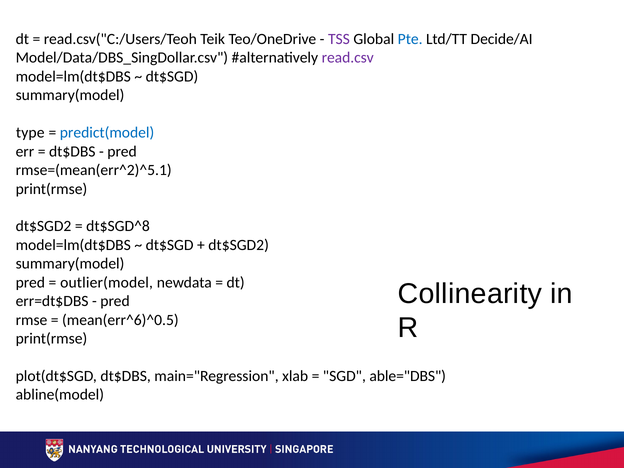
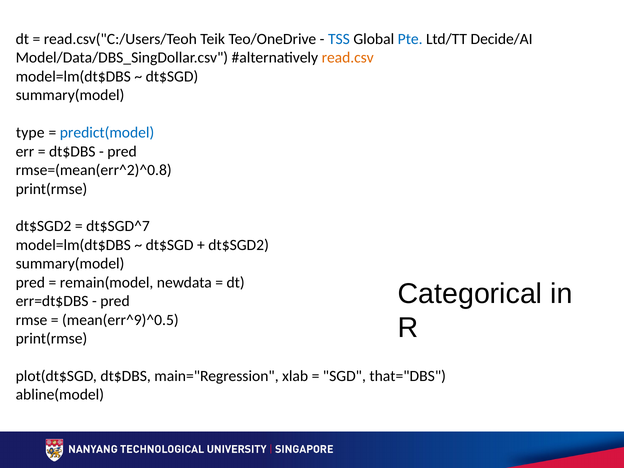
TSS colour: purple -> blue
read.csv colour: purple -> orange
rmse=(mean(err^2)^5.1: rmse=(mean(err^2)^5.1 -> rmse=(mean(err^2)^0.8
dt$SGD^8: dt$SGD^8 -> dt$SGD^7
outlier(model: outlier(model -> remain(model
Collinearity: Collinearity -> Categorical
mean(err^6)^0.5: mean(err^6)^0.5 -> mean(err^9)^0.5
able="DBS: able="DBS -> that="DBS
